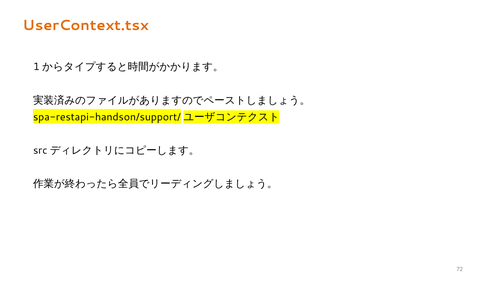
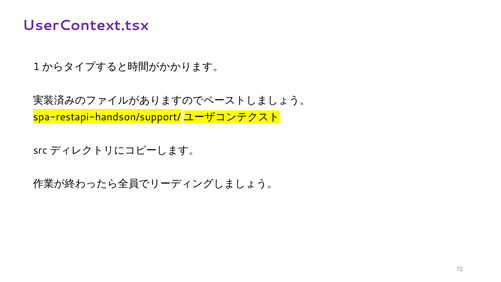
UserContext.tsx colour: orange -> purple
